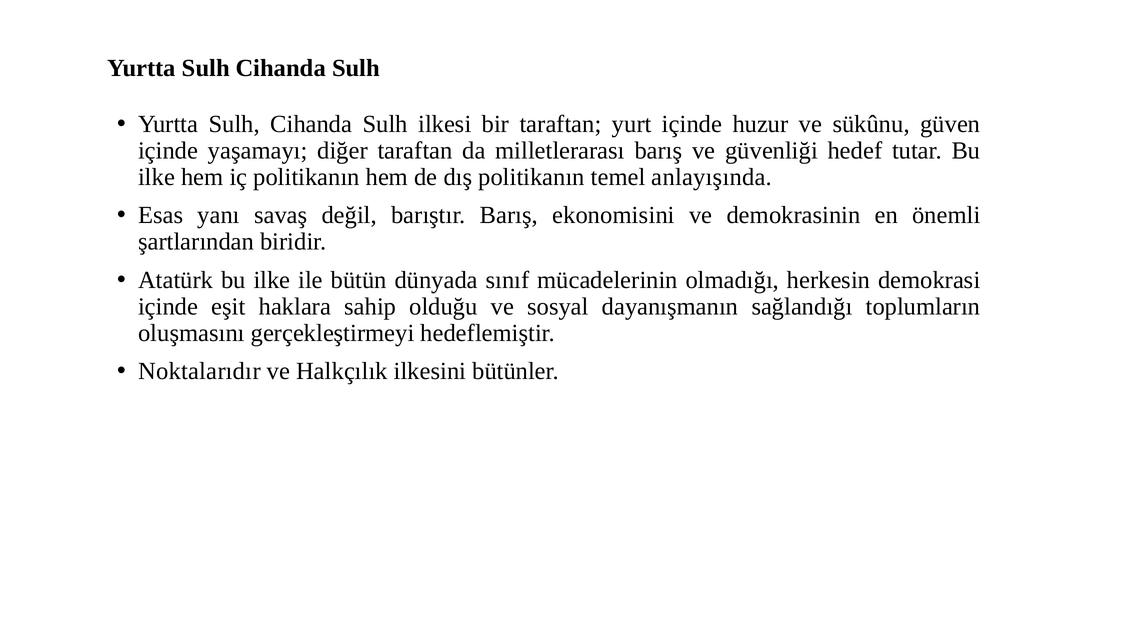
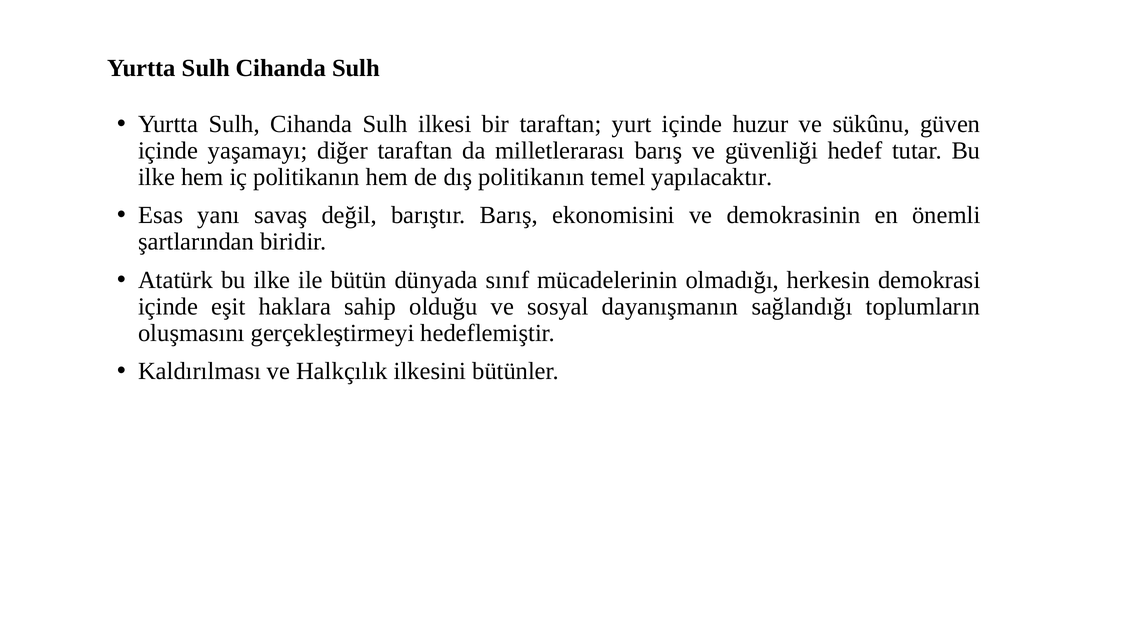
anlayışında: anlayışında -> yapılacaktır
Noktalarıdır: Noktalarıdır -> Kaldırılması
